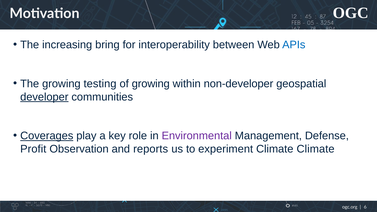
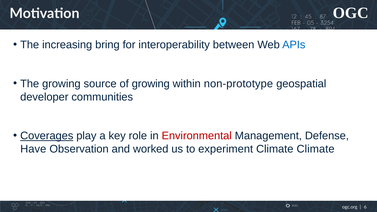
testing: testing -> source
non-developer: non-developer -> non-prototype
developer underline: present -> none
Environmental colour: purple -> red
Profit: Profit -> Have
reports: reports -> worked
